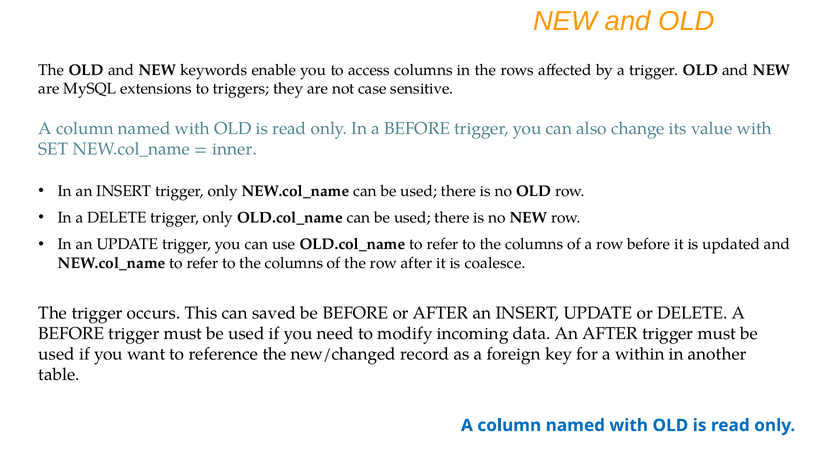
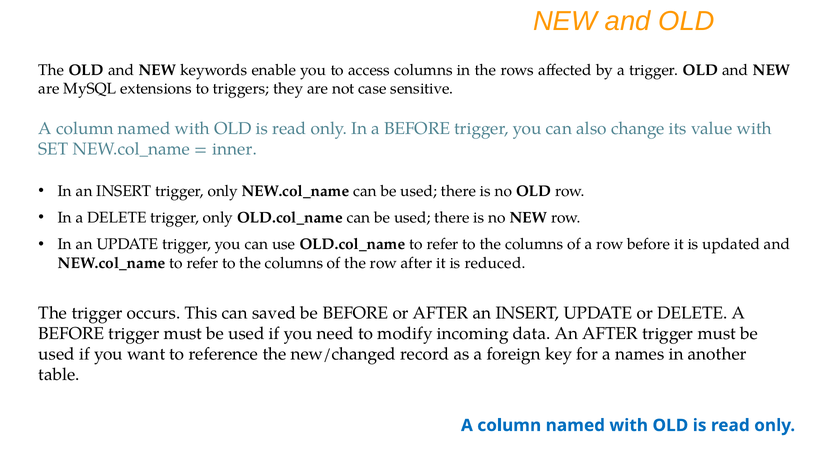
coalesce: coalesce -> reduced
within: within -> names
